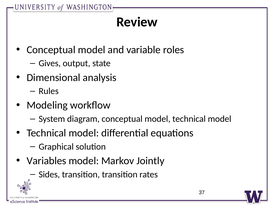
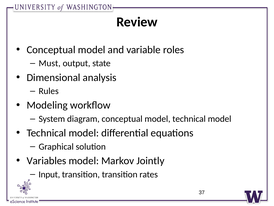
Gives: Gives -> Must
Sides: Sides -> Input
